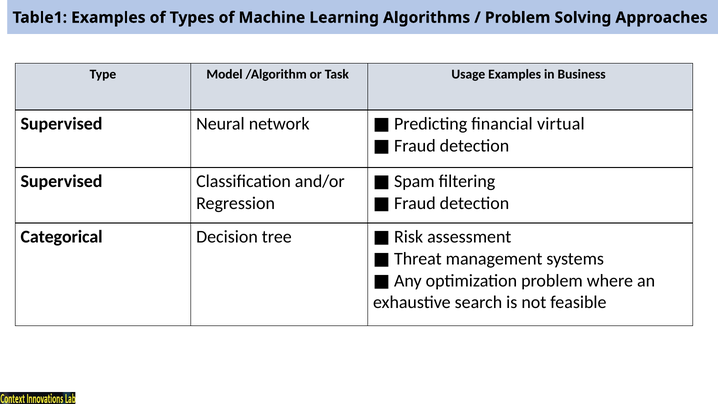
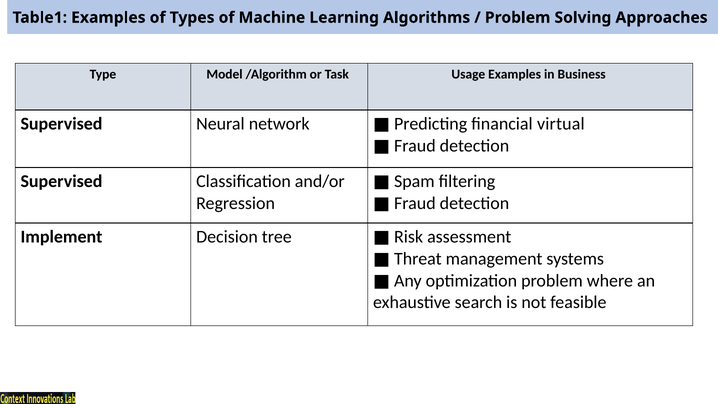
Categorical: Categorical -> Implement
